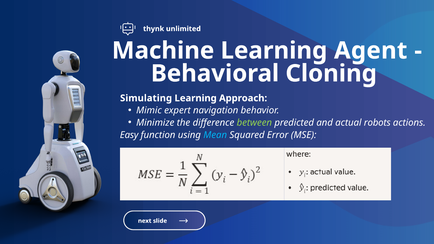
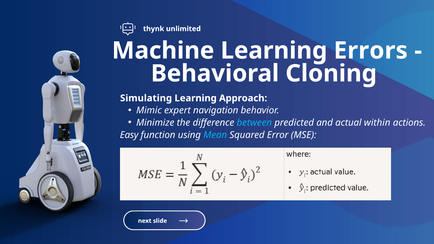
Agent: Agent -> Errors
between colour: light green -> light blue
robots: robots -> within
